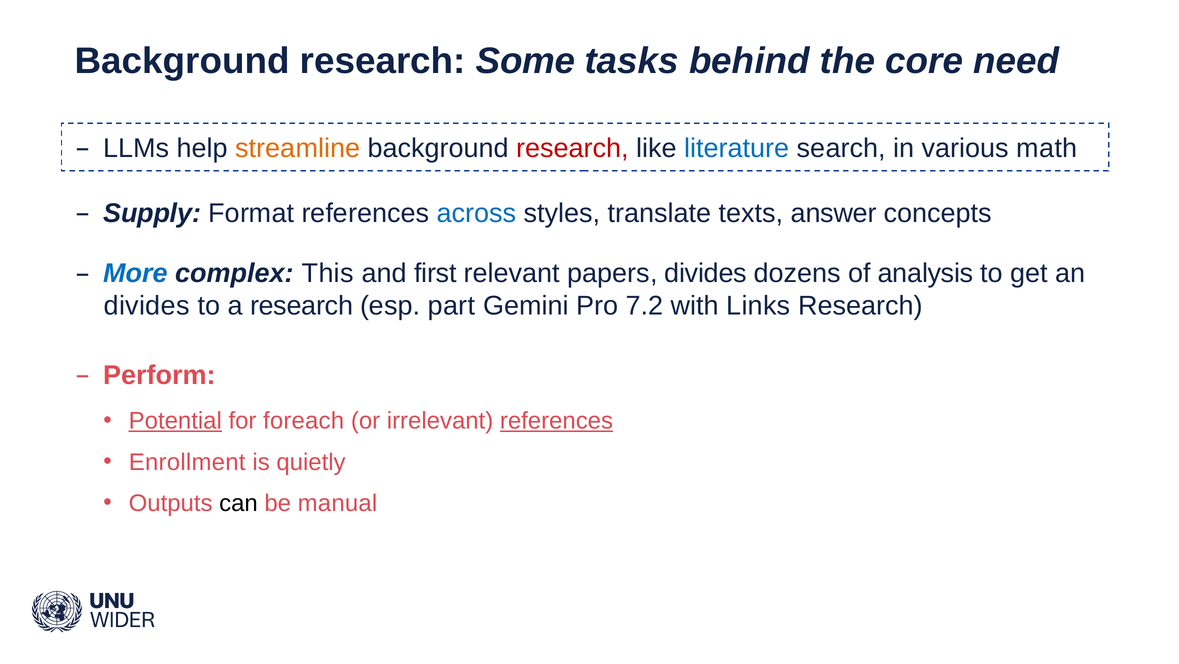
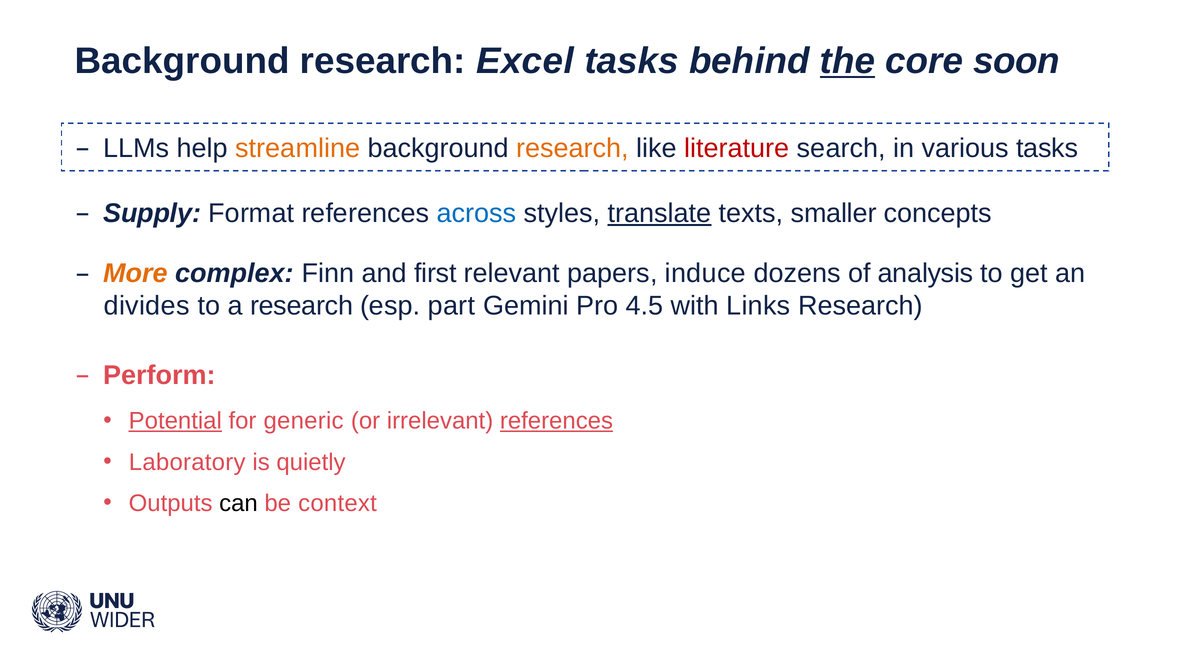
Some: Some -> Excel
the underline: none -> present
need: need -> soon
research at (573, 148) colour: red -> orange
literature colour: blue -> red
various math: math -> tasks
translate underline: none -> present
answer: answer -> smaller
More colour: blue -> orange
This: This -> Finn
papers divides: divides -> induce
7.2: 7.2 -> 4.5
foreach: foreach -> generic
Enrollment: Enrollment -> Laboratory
manual: manual -> context
